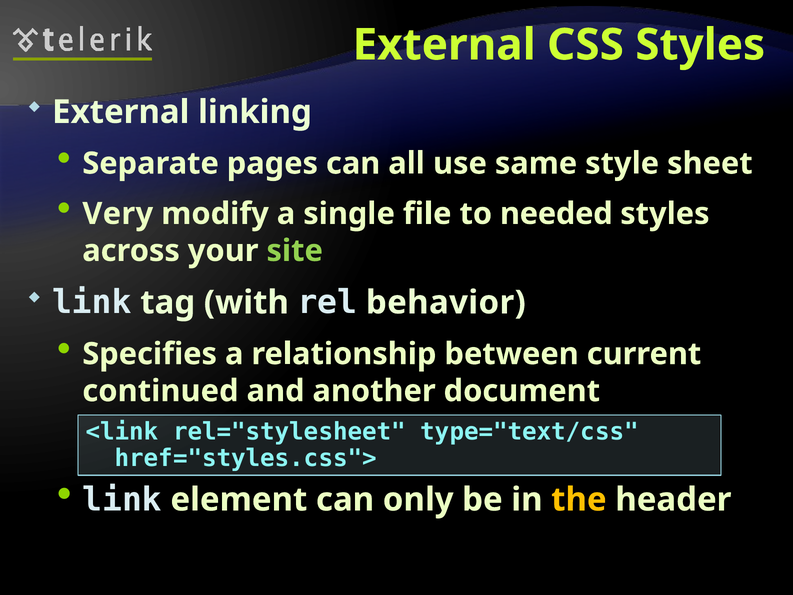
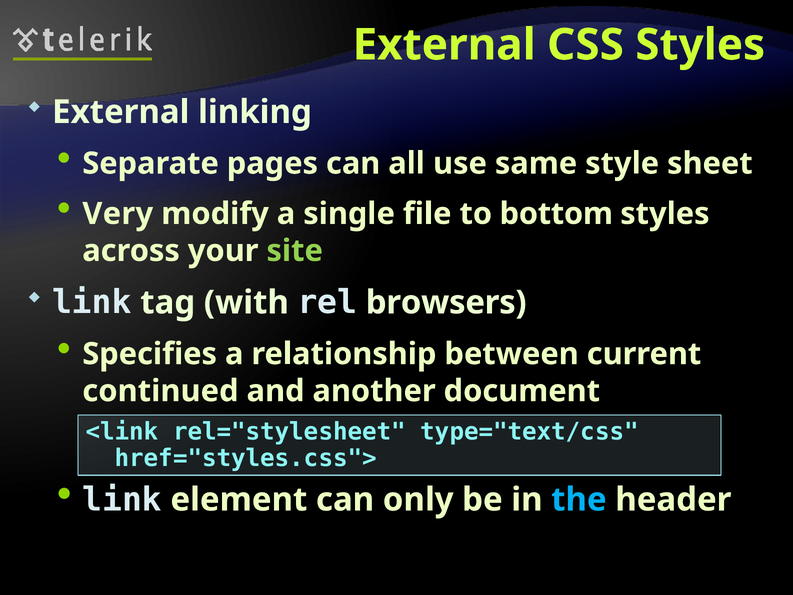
needed: needed -> bottom
behavior: behavior -> browsers
the colour: yellow -> light blue
